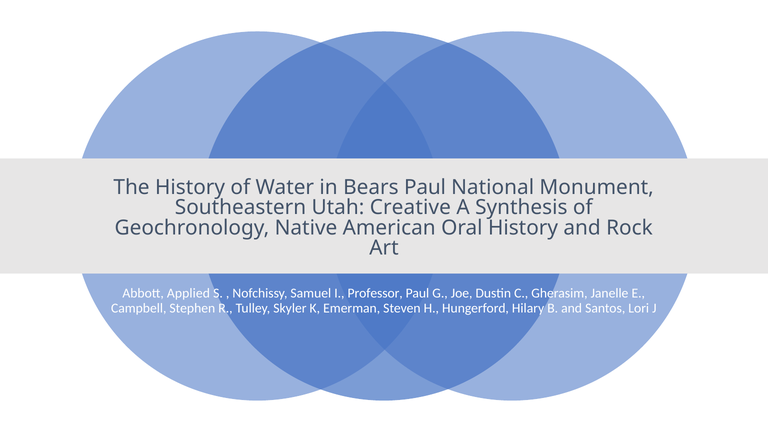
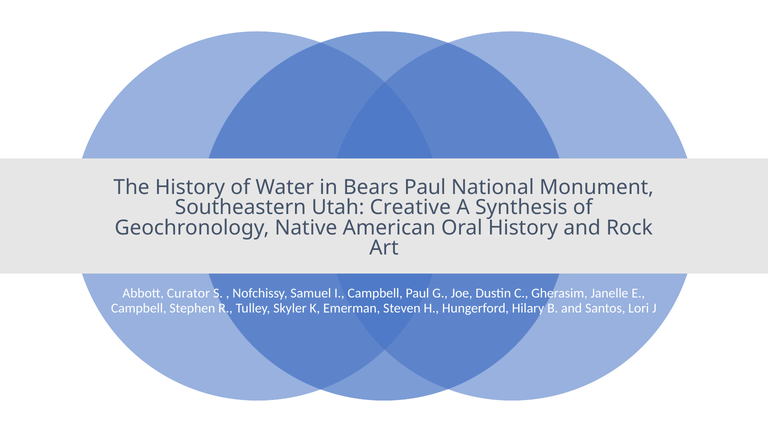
Applied: Applied -> Curator
I Professor: Professor -> Campbell
